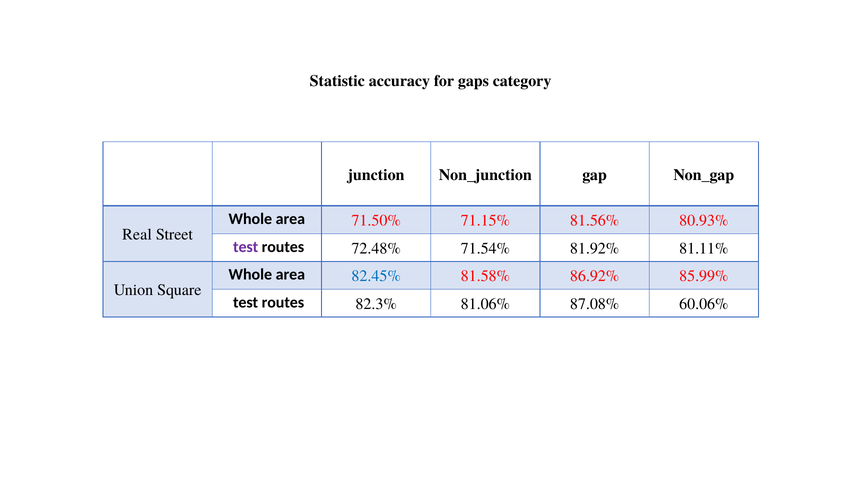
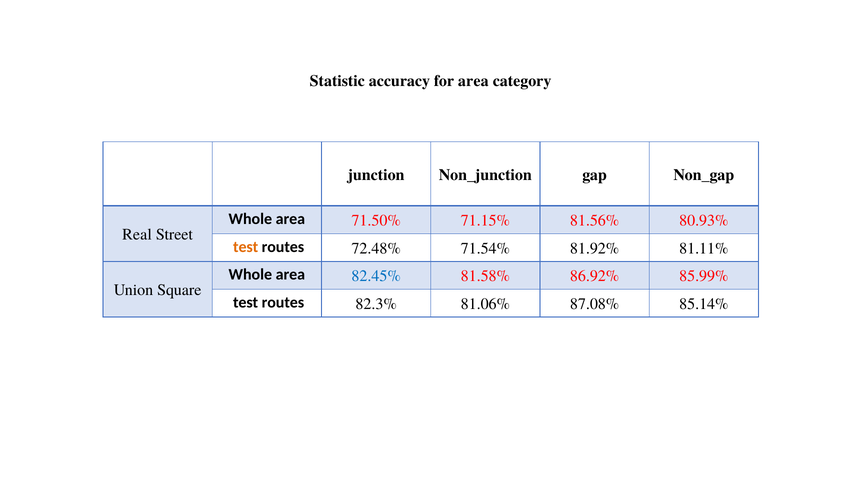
for gaps: gaps -> area
test at (246, 247) colour: purple -> orange
60.06%: 60.06% -> 85.14%
